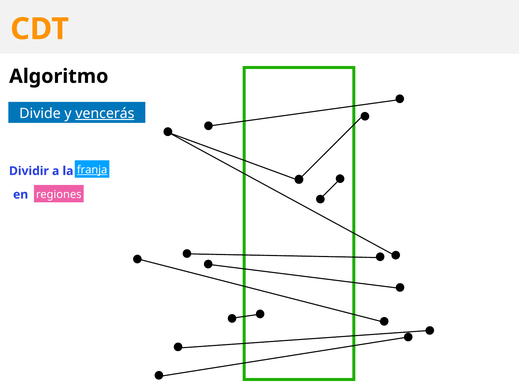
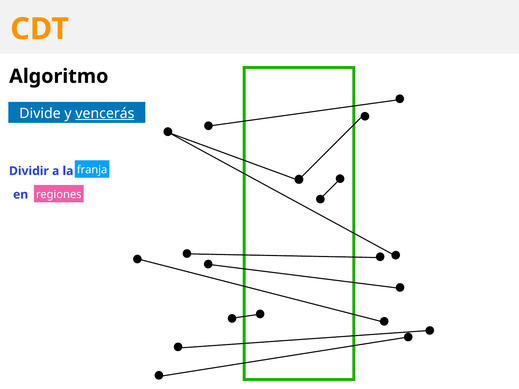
franja underline: present -> none
